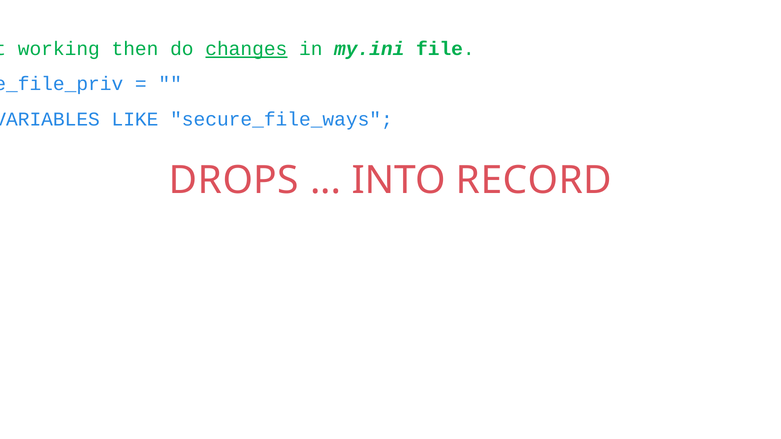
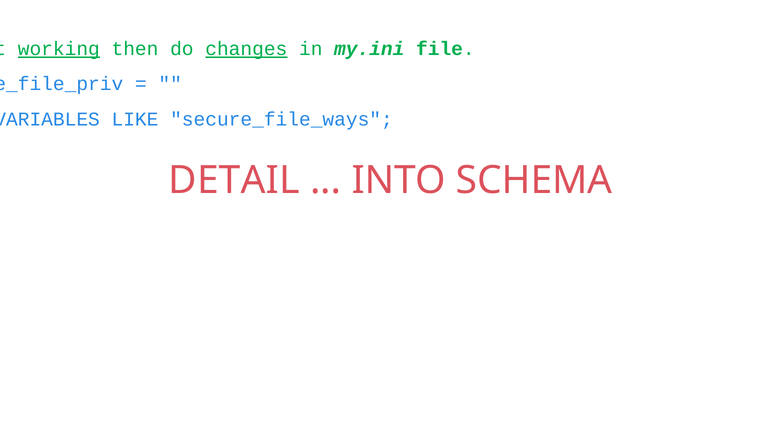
working underline: none -> present
DROPS: DROPS -> DETAIL
RECORD: RECORD -> SCHEMA
